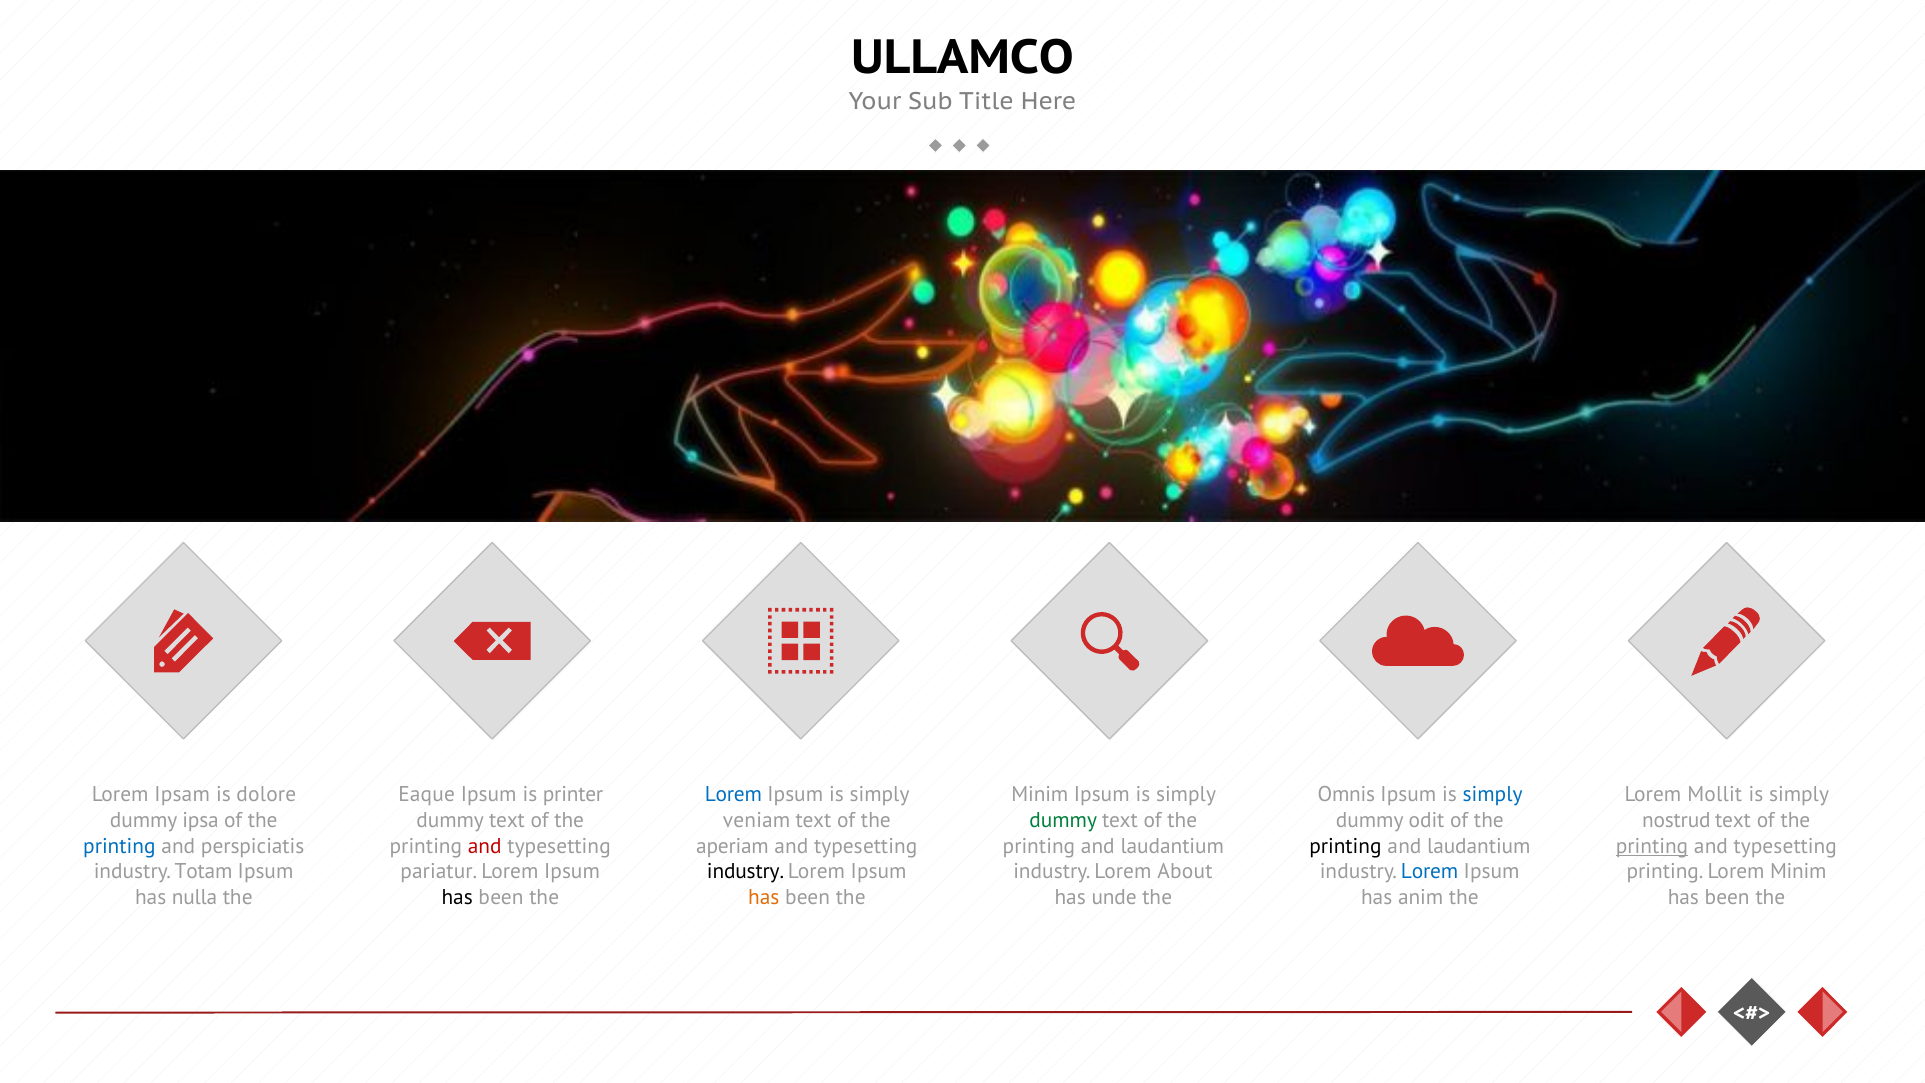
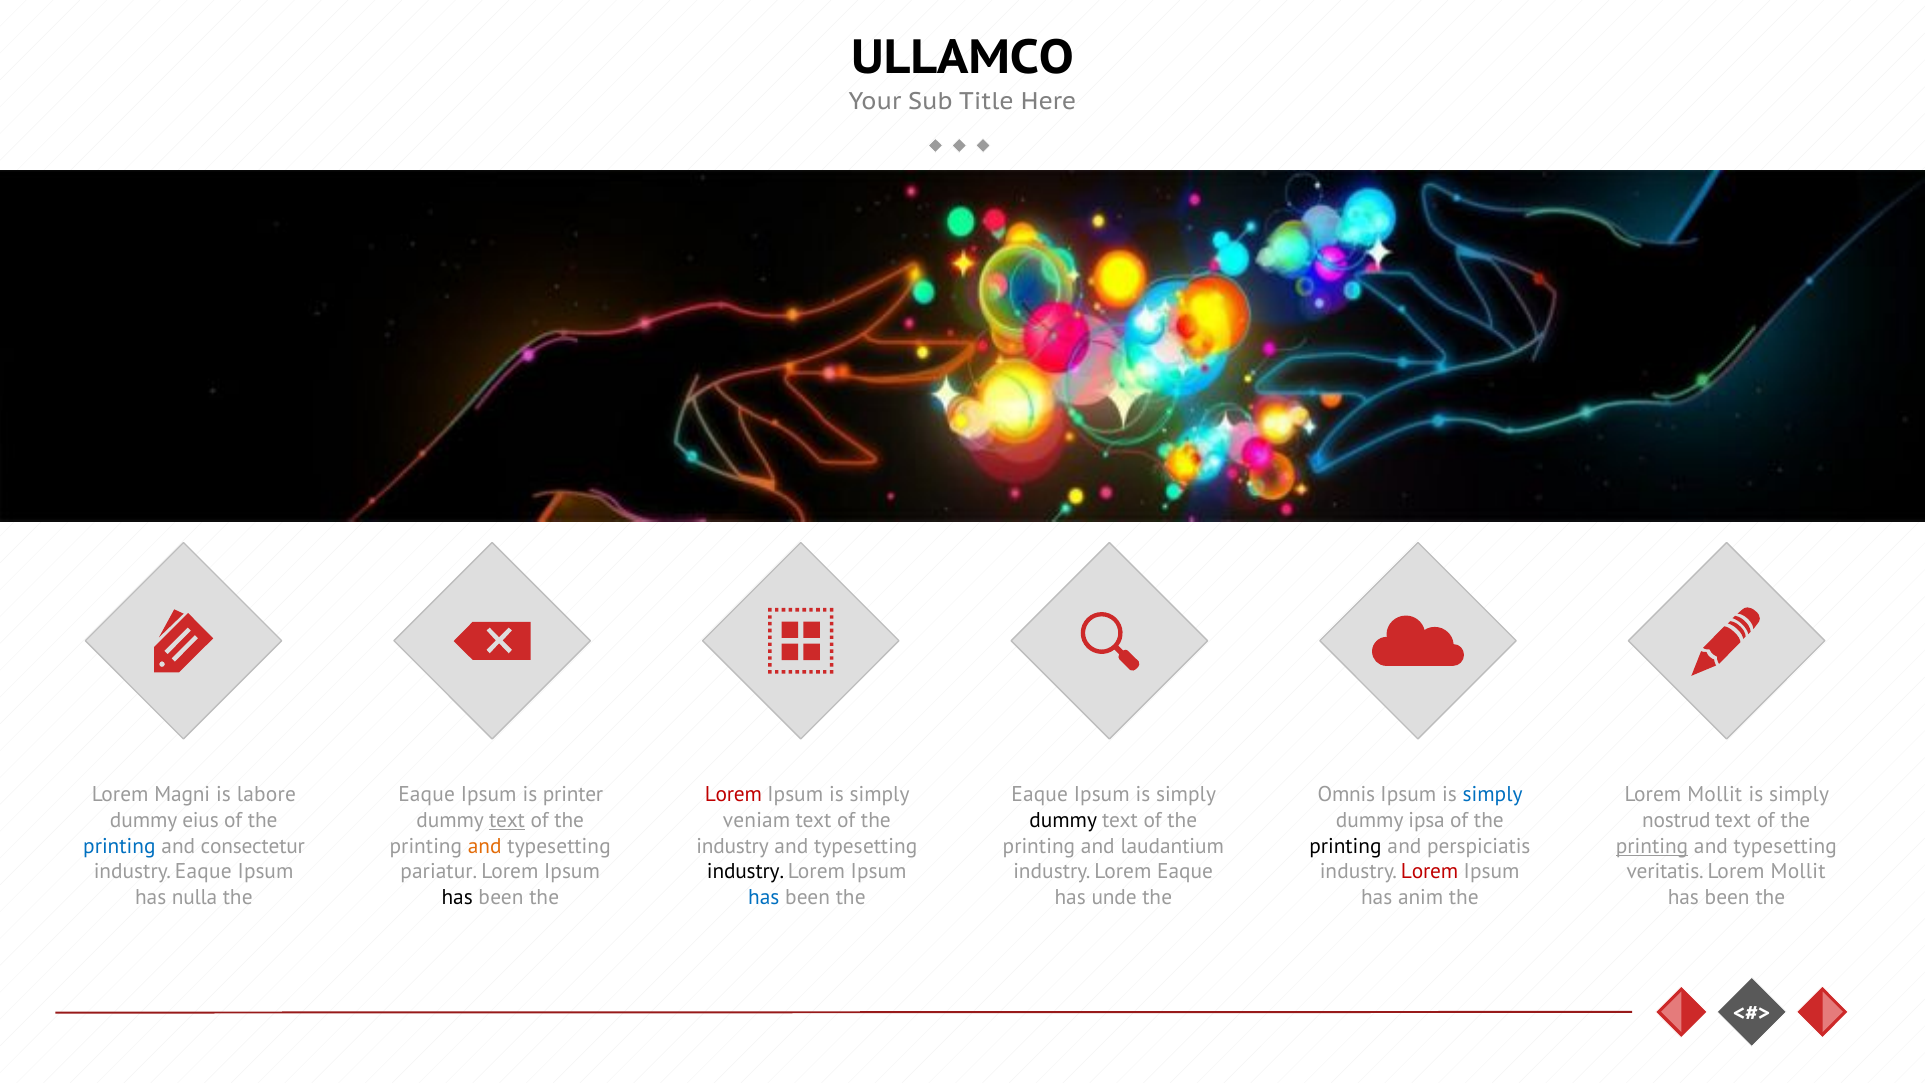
Ipsam: Ipsam -> Magni
dolore: dolore -> labore
Lorem at (733, 795) colour: blue -> red
Minim at (1040, 795): Minim -> Eaque
ipsa: ipsa -> eius
text at (507, 820) underline: none -> present
dummy at (1063, 820) colour: green -> black
odit: odit -> ipsa
perspiciatis: perspiciatis -> consectetur
and at (485, 846) colour: red -> orange
aperiam at (733, 846): aperiam -> industry
laudantium at (1479, 846): laudantium -> perspiciatis
industry Totam: Totam -> Eaque
Lorem About: About -> Eaque
Lorem at (1430, 872) colour: blue -> red
printing at (1665, 872): printing -> veritatis
Minim at (1798, 872): Minim -> Mollit
has at (764, 897) colour: orange -> blue
